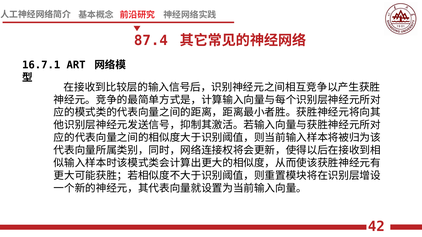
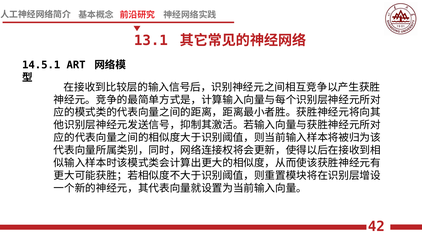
87.4: 87.4 -> 13.1
16.7.1: 16.7.1 -> 14.5.1
